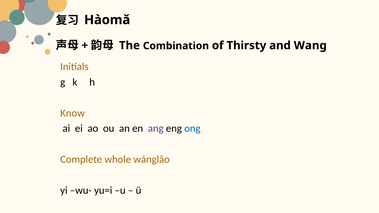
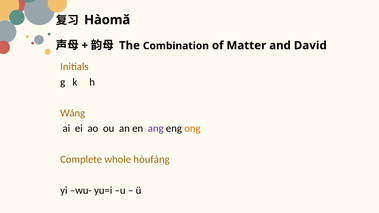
Thirsty: Thirsty -> Matter
Wang: Wang -> David
Know: Know -> Wáng
ong colour: blue -> orange
wánglǎo: wánglǎo -> hòufáng
